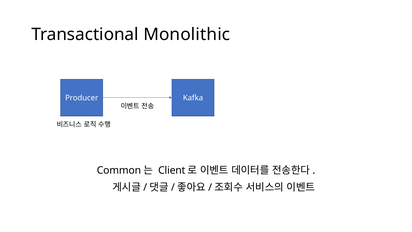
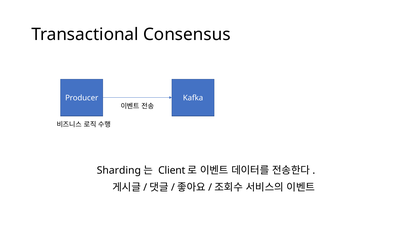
Monolithic: Monolithic -> Consensus
Common: Common -> Sharding
